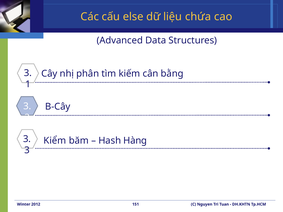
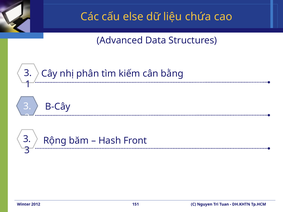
Kiểm: Kiểm -> Rộng
Hàng: Hàng -> Front
